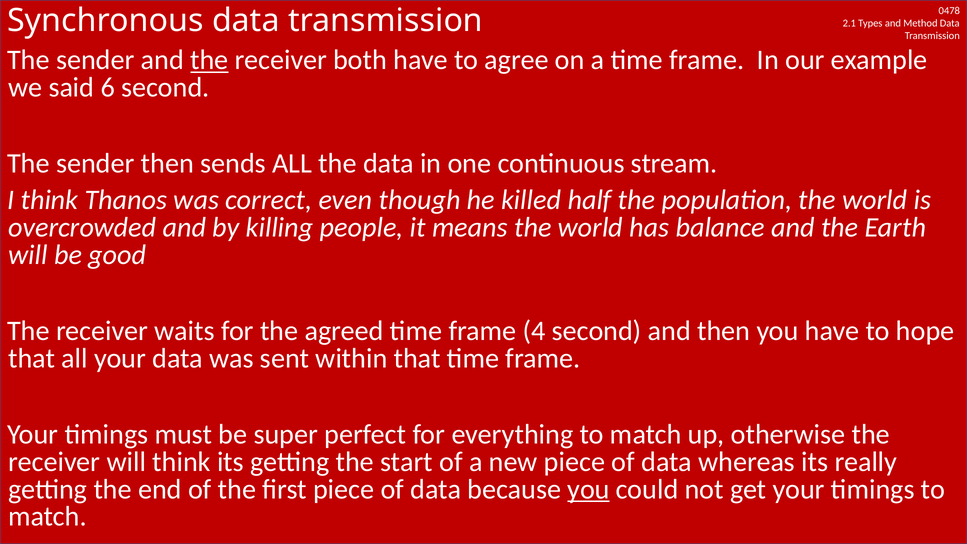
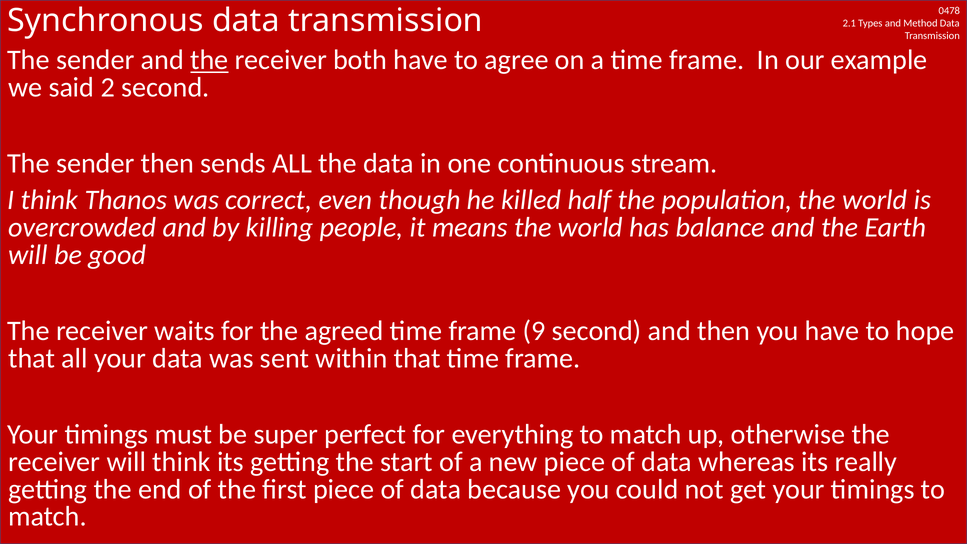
6: 6 -> 2
4: 4 -> 9
you at (589, 489) underline: present -> none
